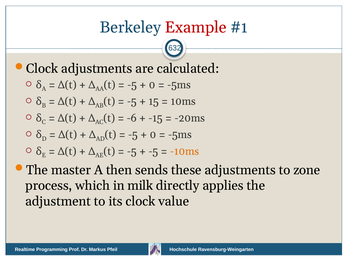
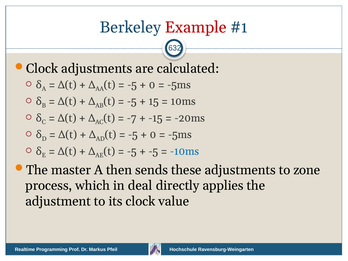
-6: -6 -> -7
-10ms colour: orange -> blue
milk: milk -> deal
